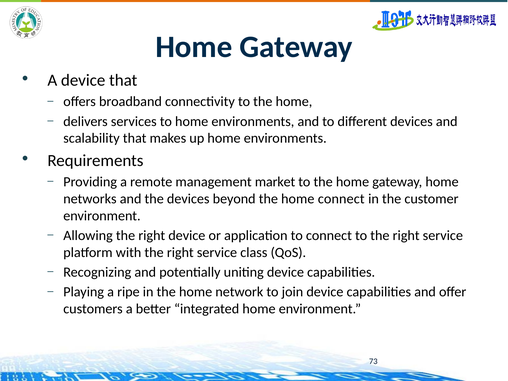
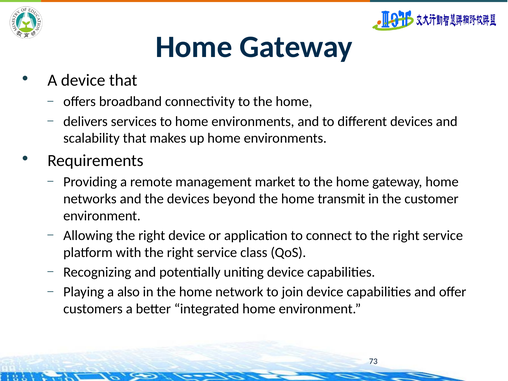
home connect: connect -> transmit
ripe: ripe -> also
